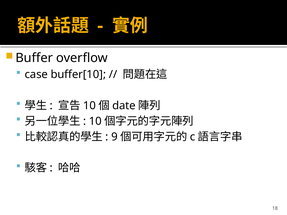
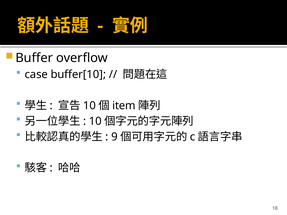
date: date -> item
